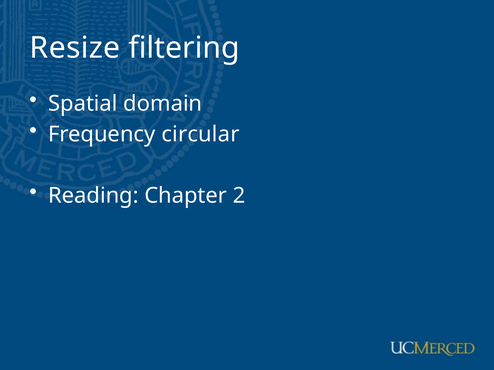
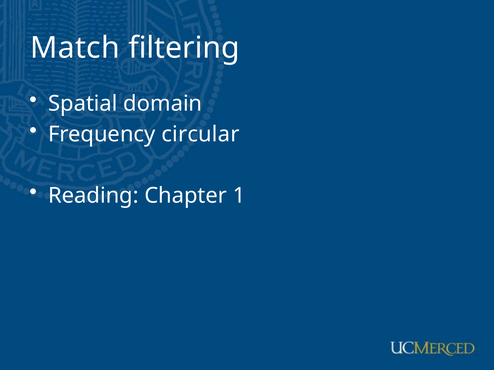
Resize: Resize -> Match
2: 2 -> 1
